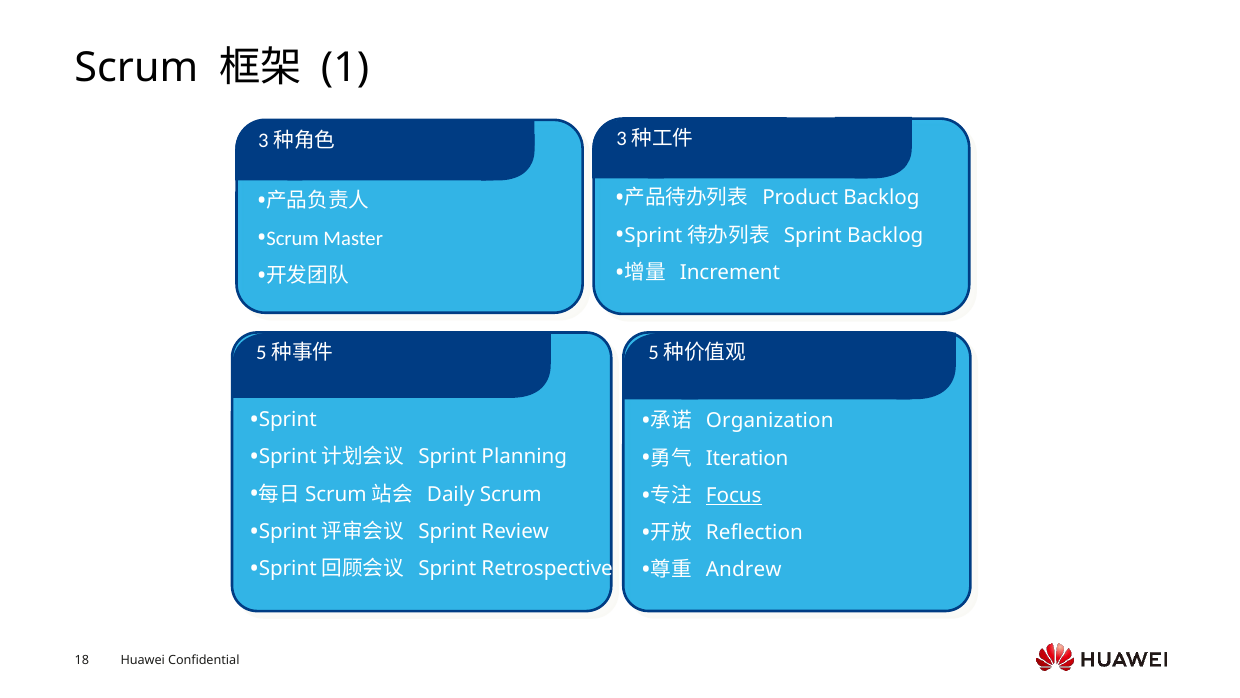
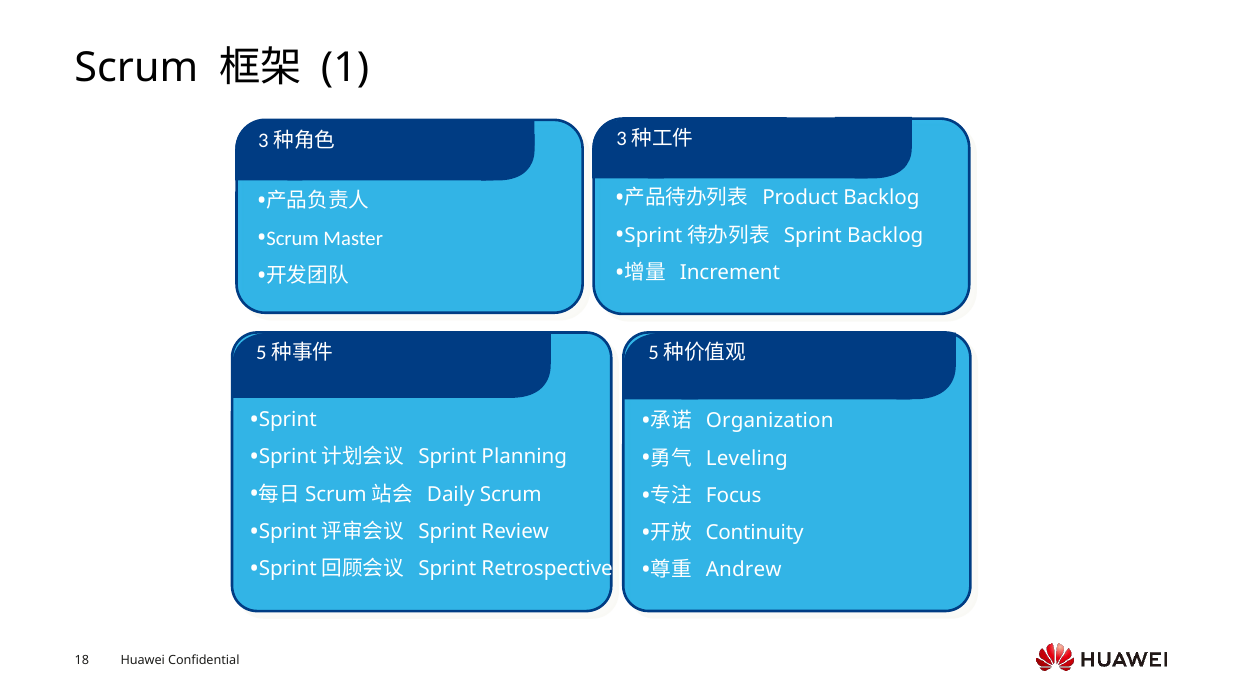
Iteration: Iteration -> Leveling
Focus underline: present -> none
Reflection: Reflection -> Continuity
